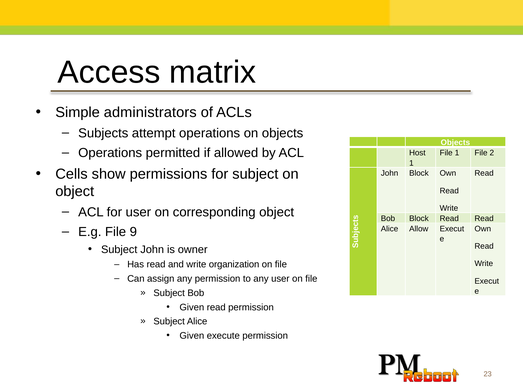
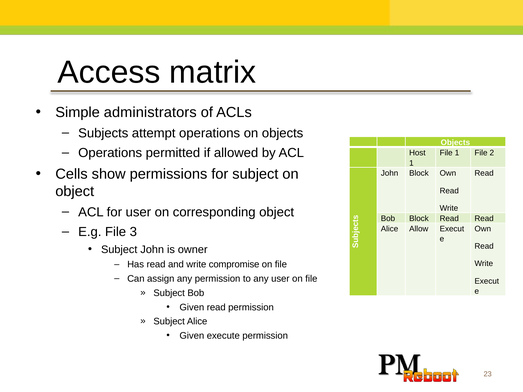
9: 9 -> 3
organization: organization -> compromise
